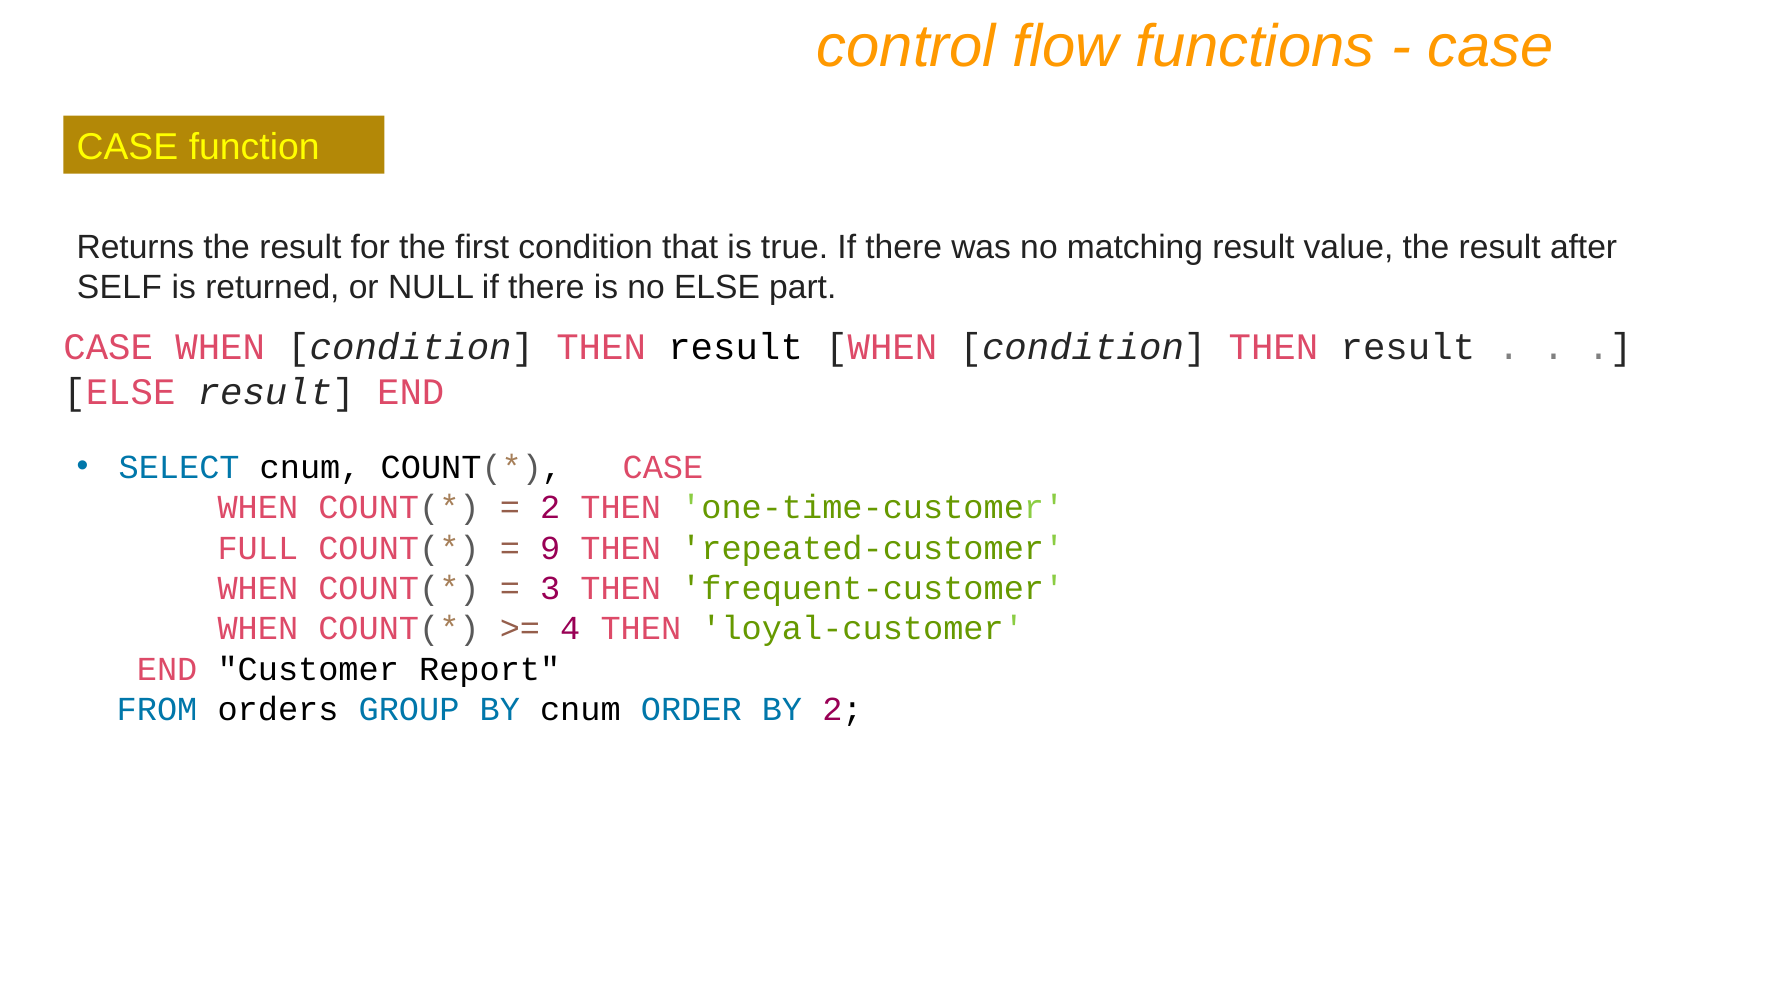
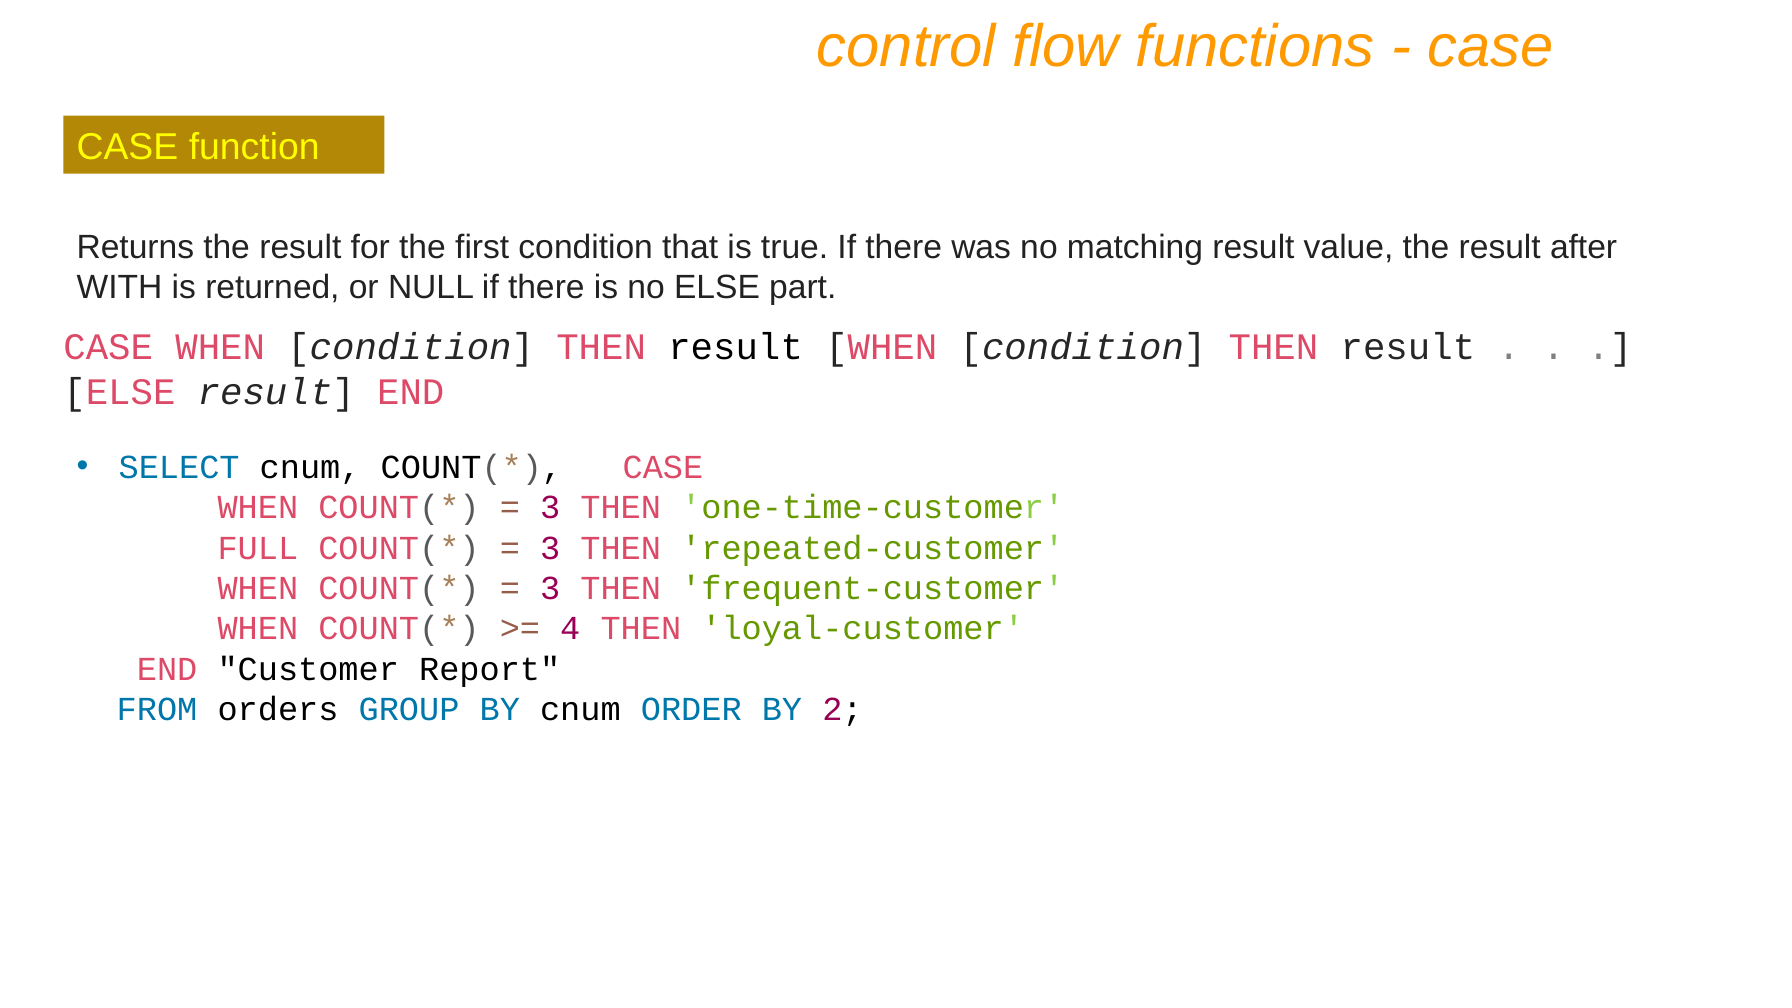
SELF: SELF -> WITH
2 at (550, 508): 2 -> 3
9 at (550, 548): 9 -> 3
